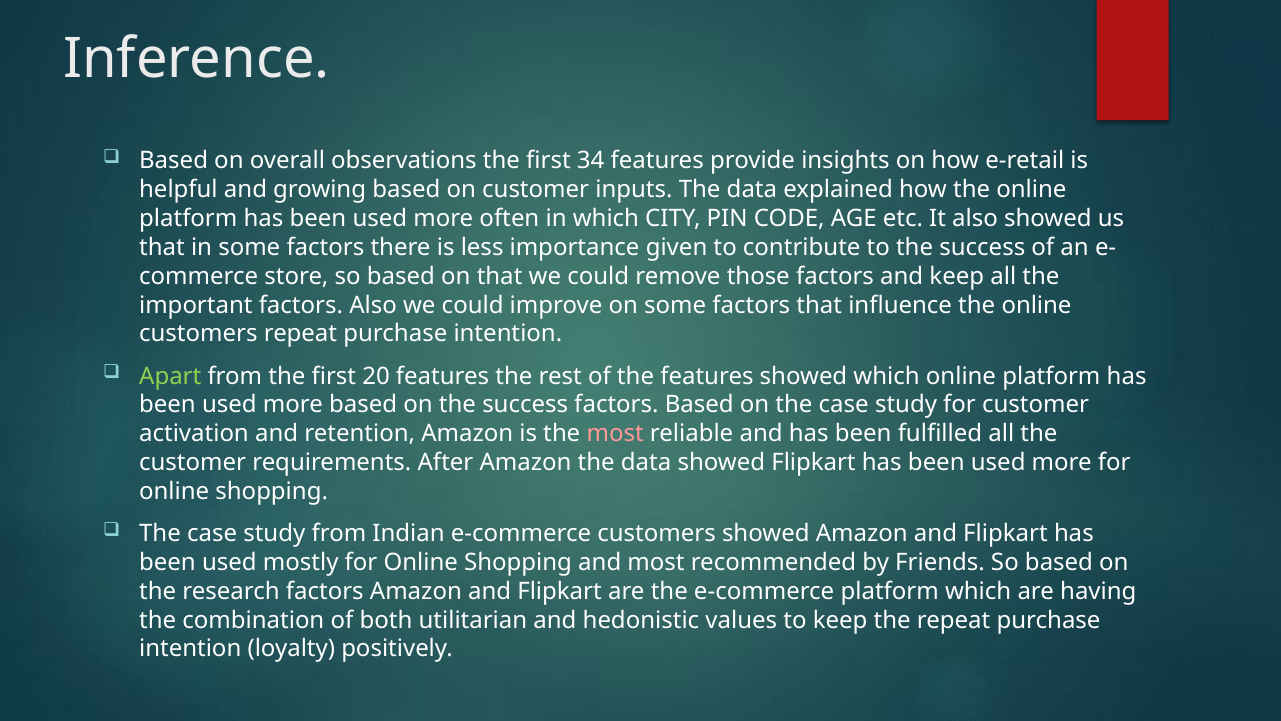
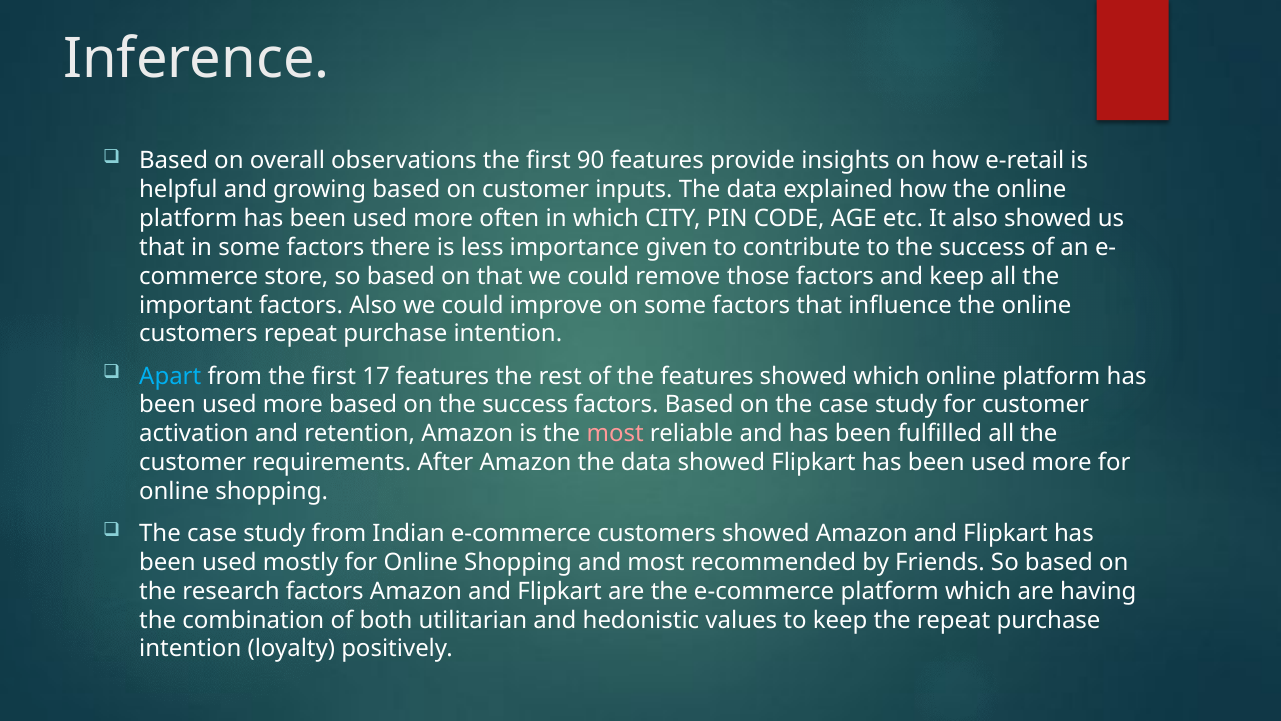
34: 34 -> 90
Apart colour: light green -> light blue
20: 20 -> 17
